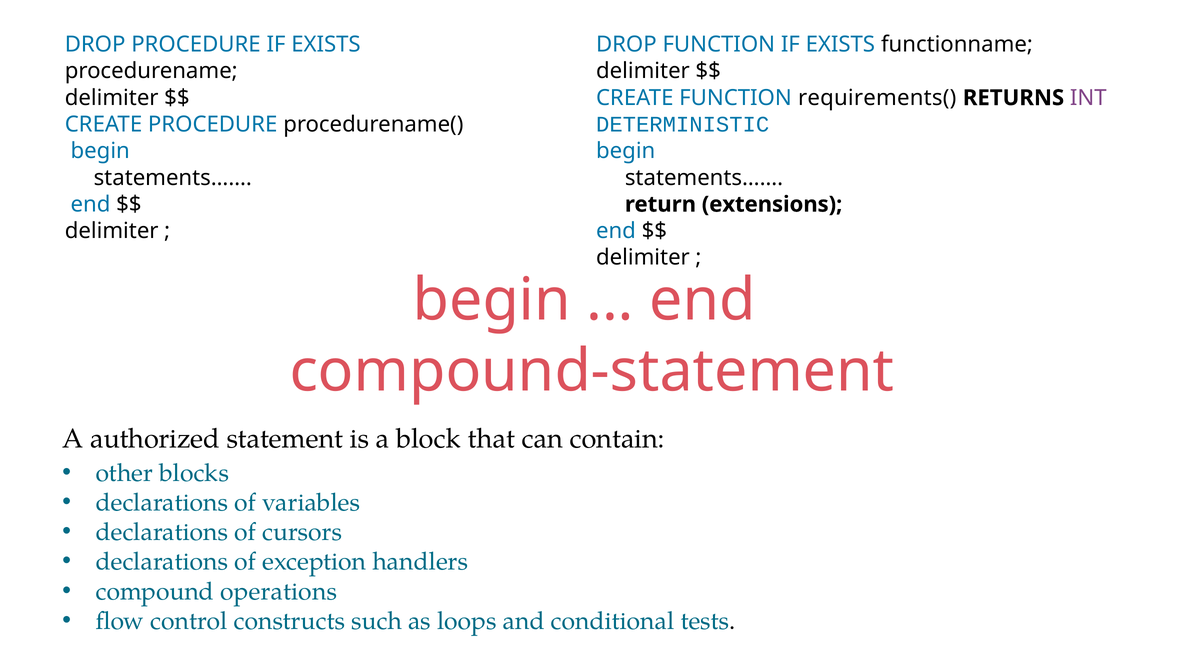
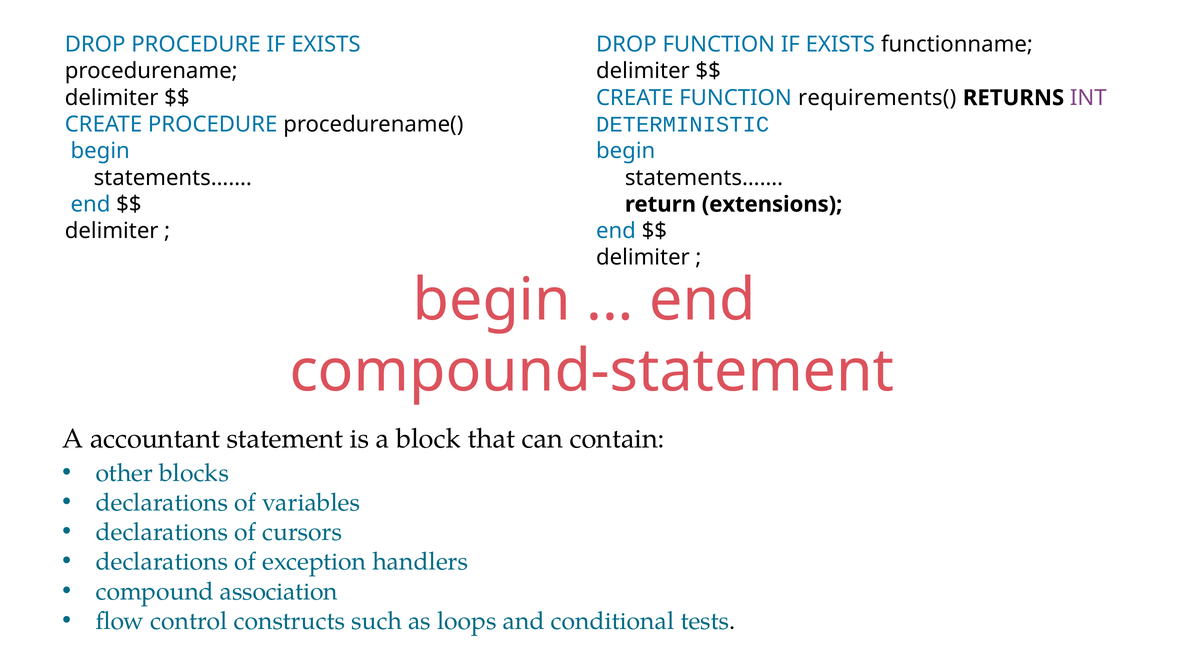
authorized: authorized -> accountant
operations: operations -> association
